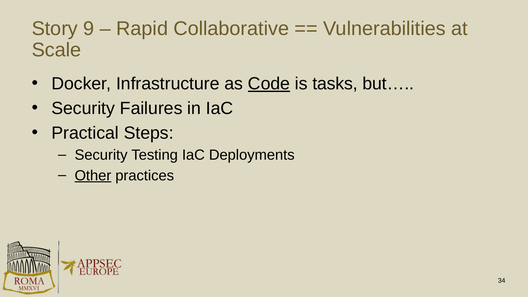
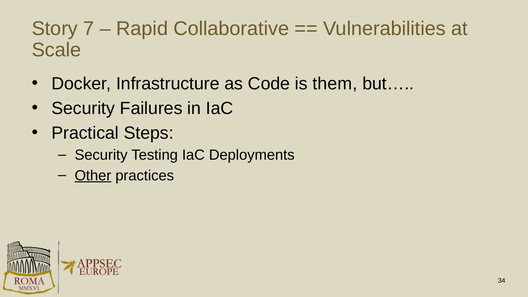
9: 9 -> 7
Code underline: present -> none
tasks: tasks -> them
